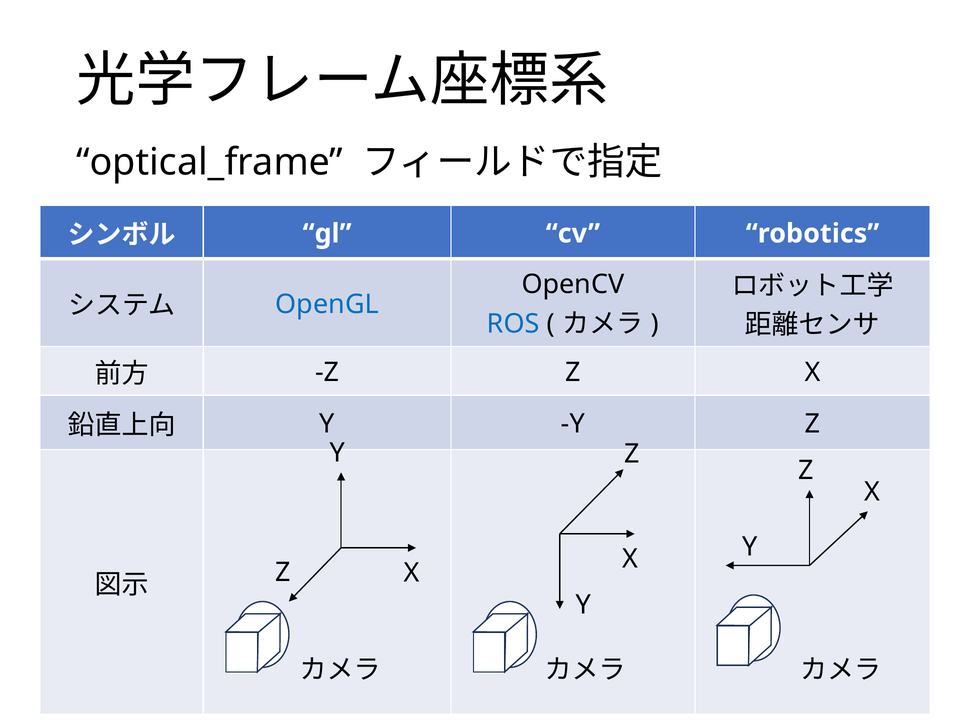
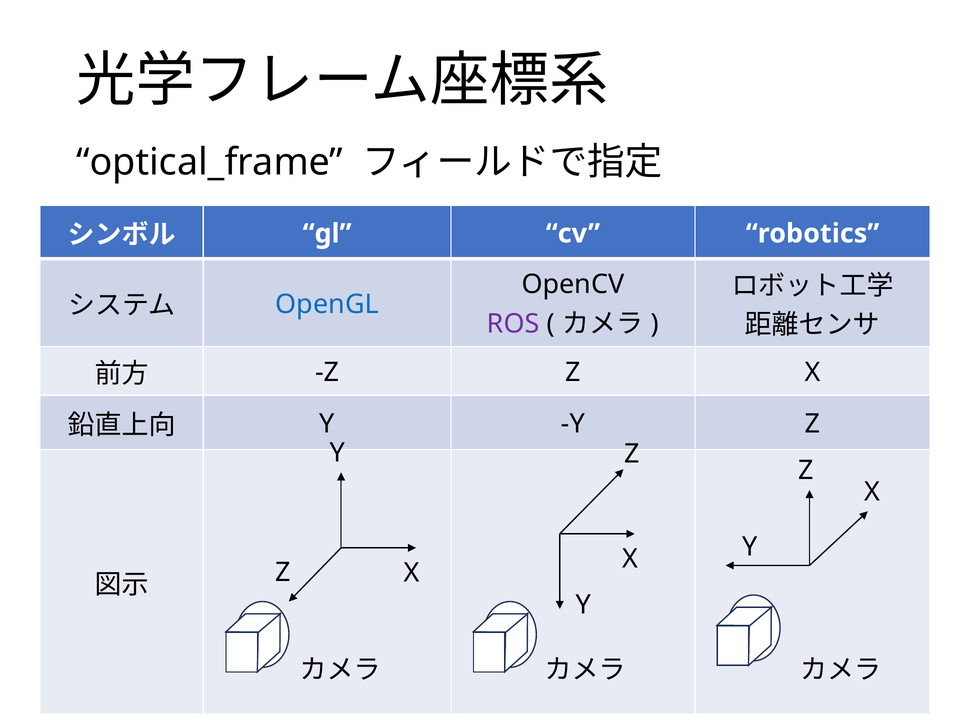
ROS colour: blue -> purple
